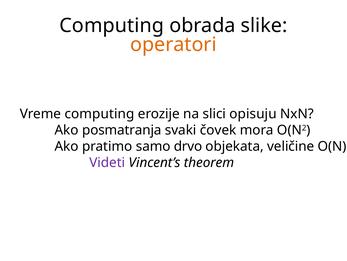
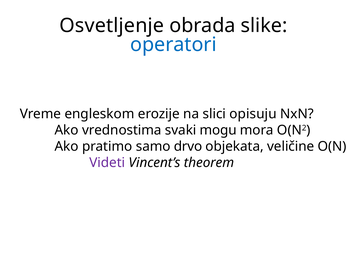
Computing at (112, 26): Computing -> Osvetljenje
operatori colour: orange -> blue
Vreme computing: computing -> engleskom
posmatranja: posmatranja -> vrednostima
čovek: čovek -> mogu
